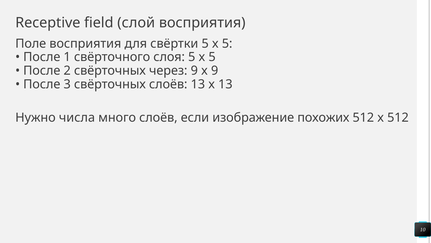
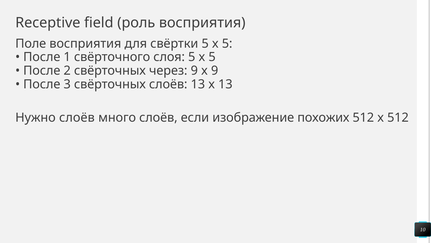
слой: слой -> роль
Нужно числа: числа -> слоёв
